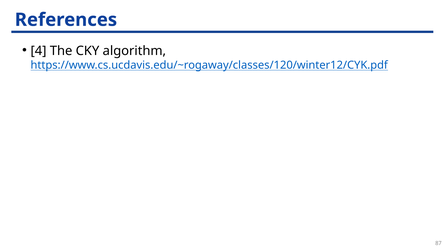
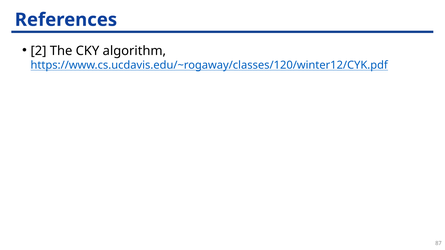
4: 4 -> 2
